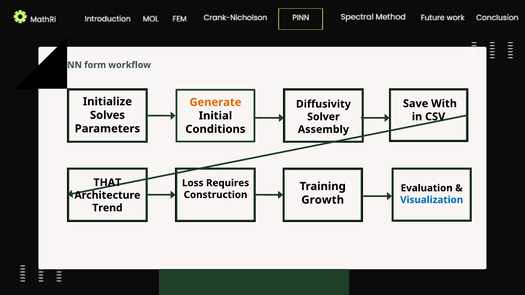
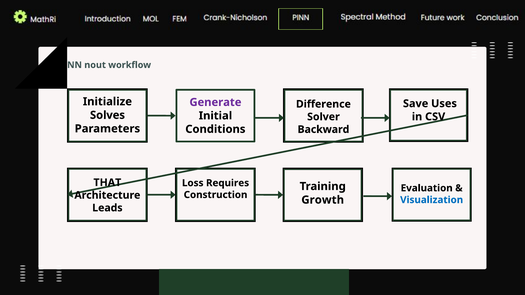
form: form -> nout
Generate colour: orange -> purple
With: With -> Uses
Diffusivity: Diffusivity -> Difference
Assembly: Assembly -> Backward
Trend: Trend -> Leads
